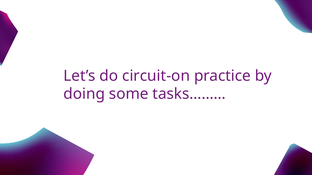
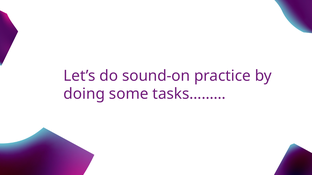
circuit-on: circuit-on -> sound-on
